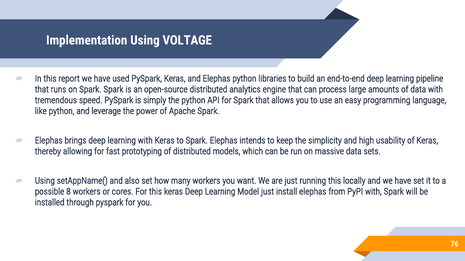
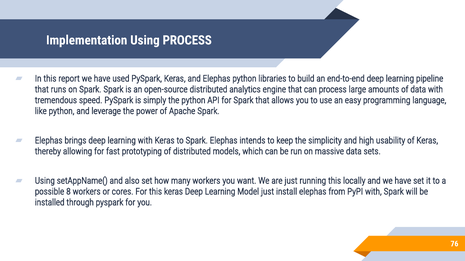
Using VOLTAGE: VOLTAGE -> PROCESS
